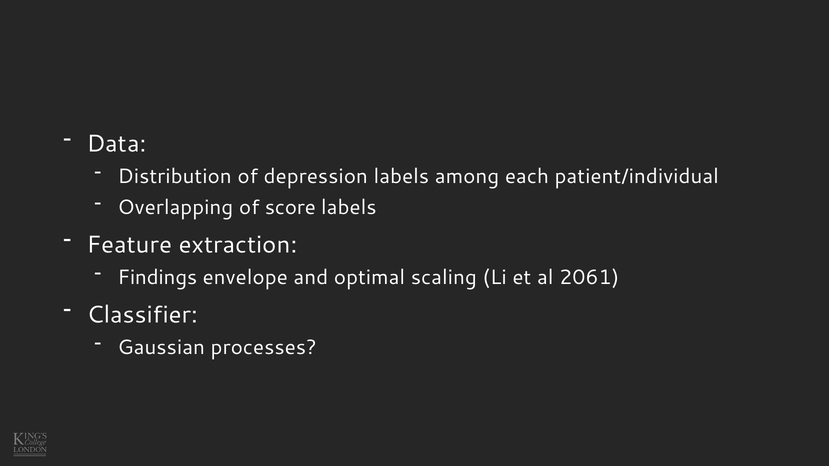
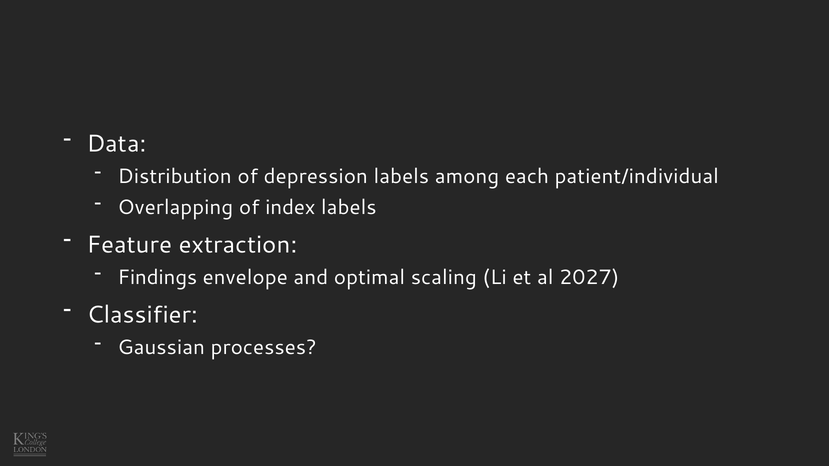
score: score -> index
2061: 2061 -> 2027
